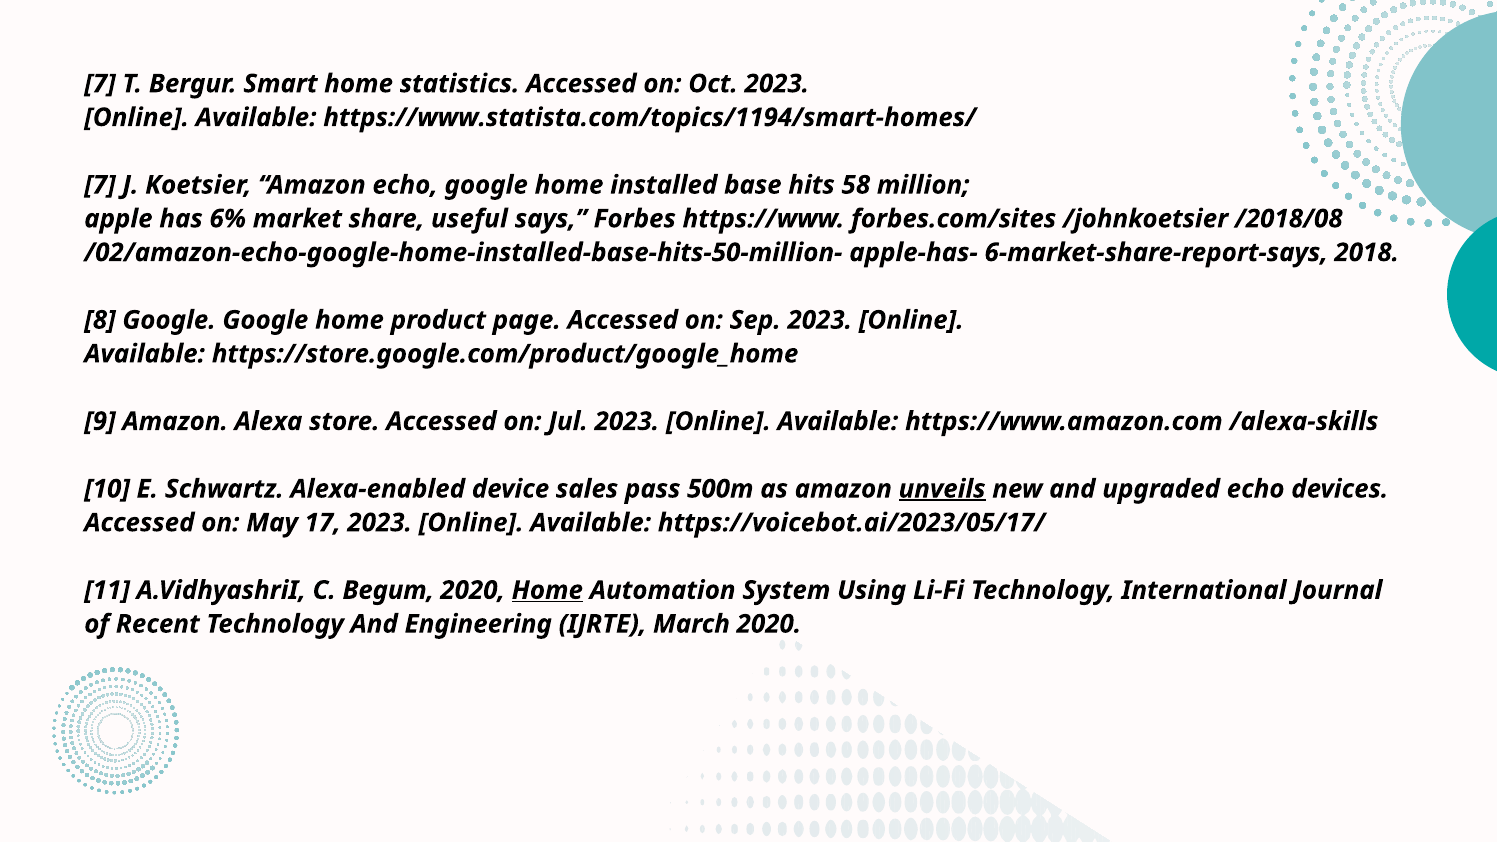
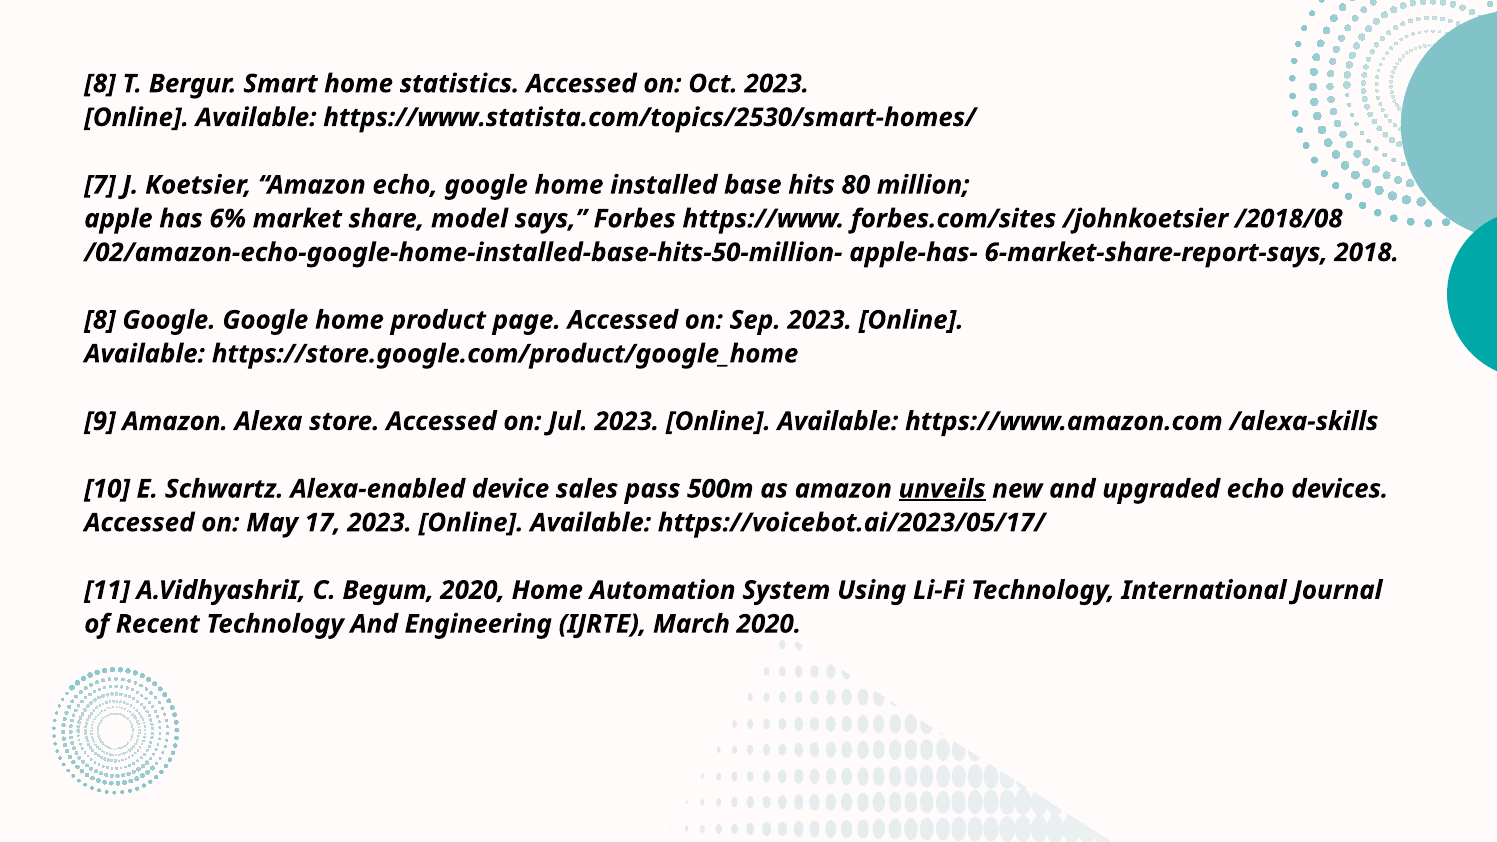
7 at (100, 84): 7 -> 8
https://www.statista.com/topics/1194/smart-homes/: https://www.statista.com/topics/1194/smart-homes/ -> https://www.statista.com/topics/2530/smart-homes/
58: 58 -> 80
useful: useful -> model
Home at (547, 590) underline: present -> none
